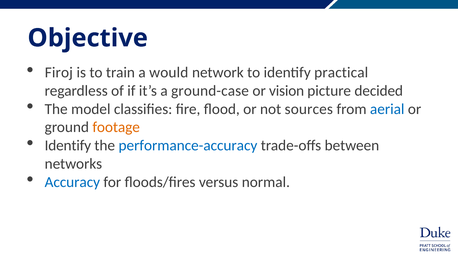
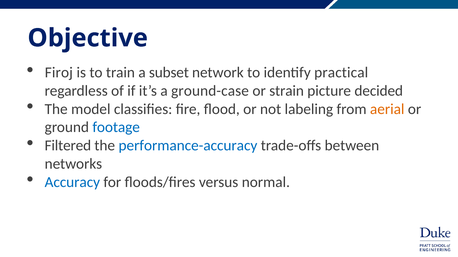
would: would -> subset
vision: vision -> strain
sources: sources -> labeling
aerial colour: blue -> orange
footage colour: orange -> blue
Identify at (68, 146): Identify -> Filtered
